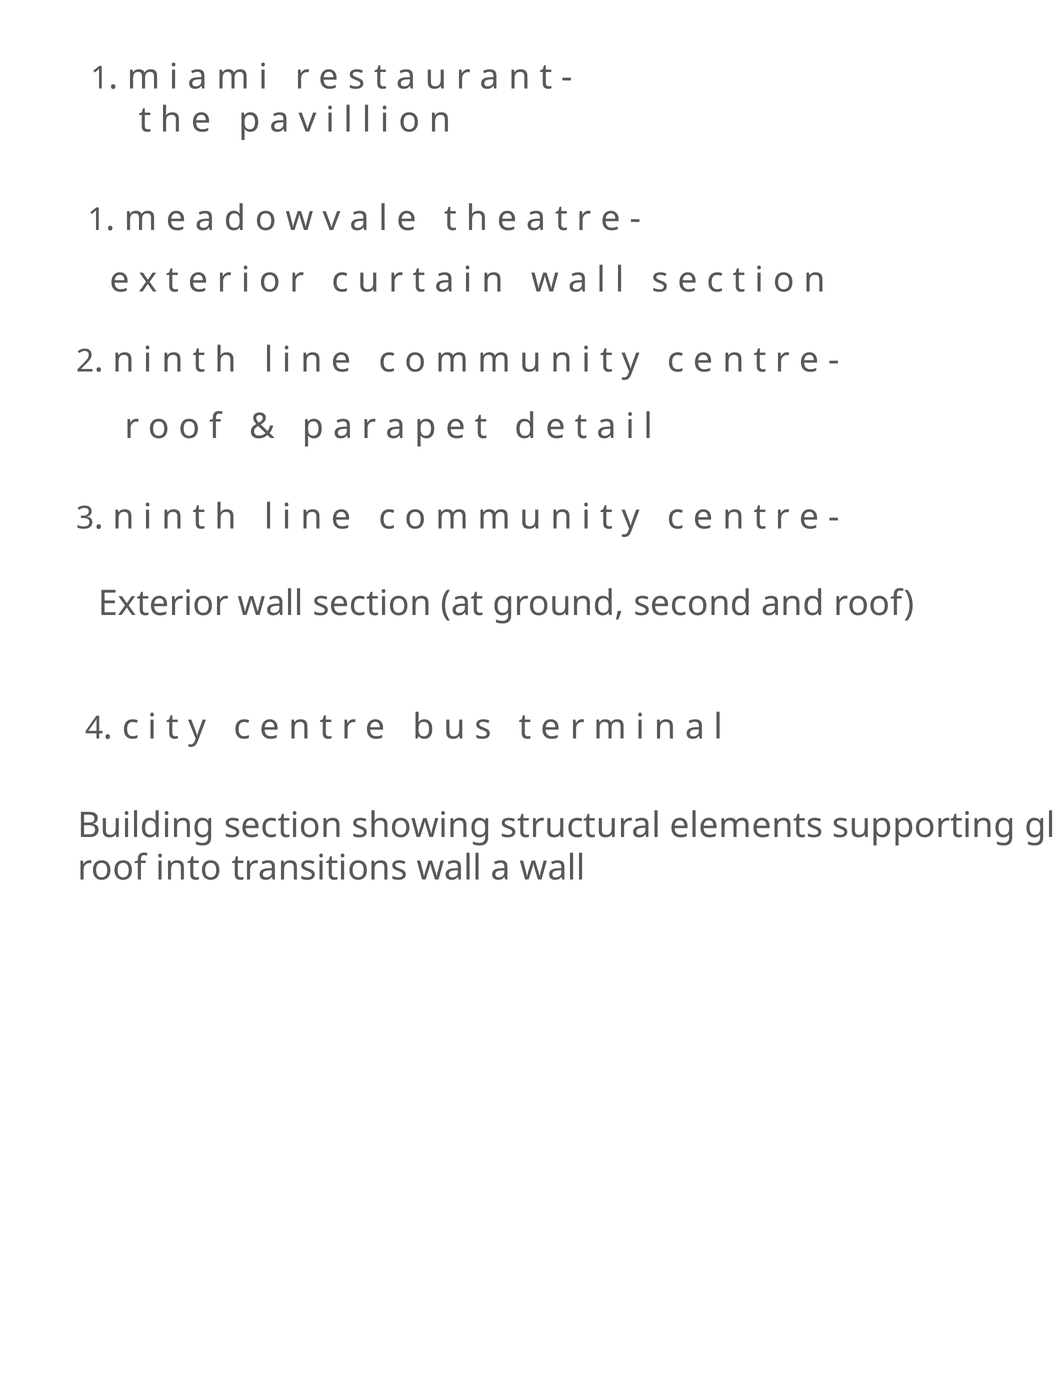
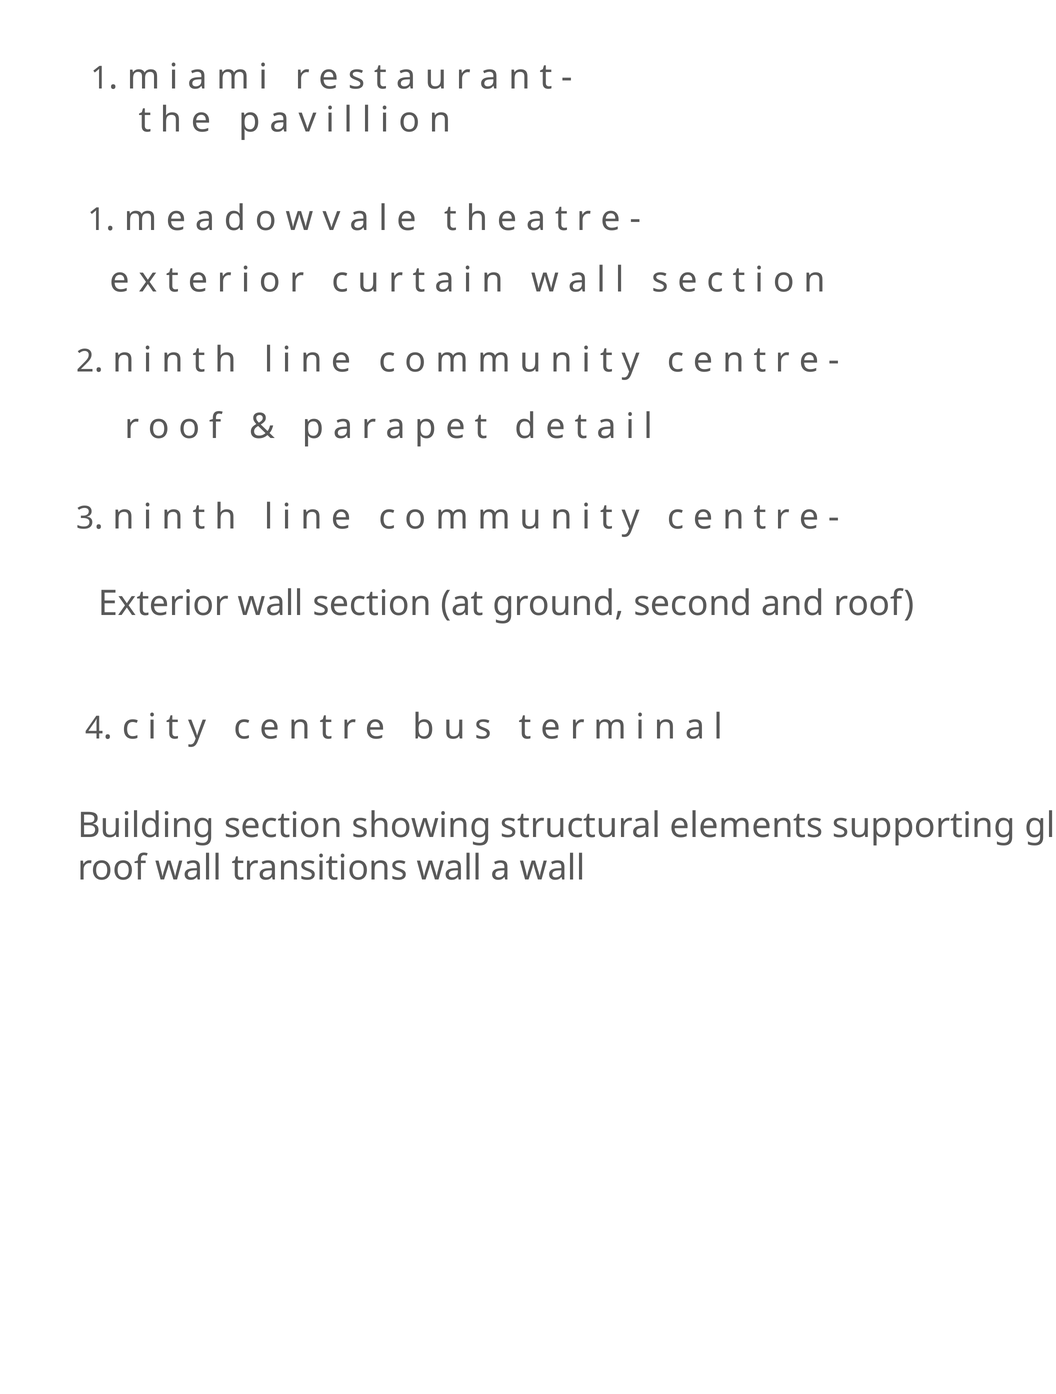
roof into: into -> wall
